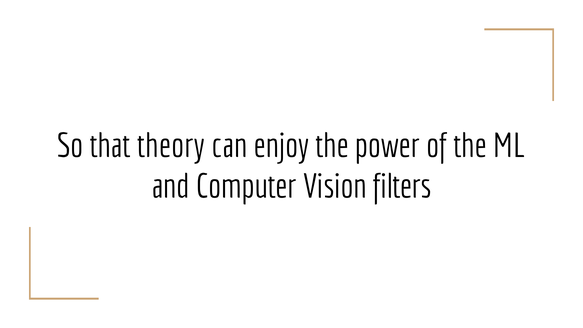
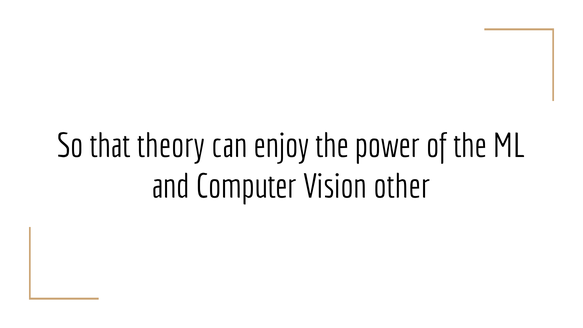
filters: filters -> other
